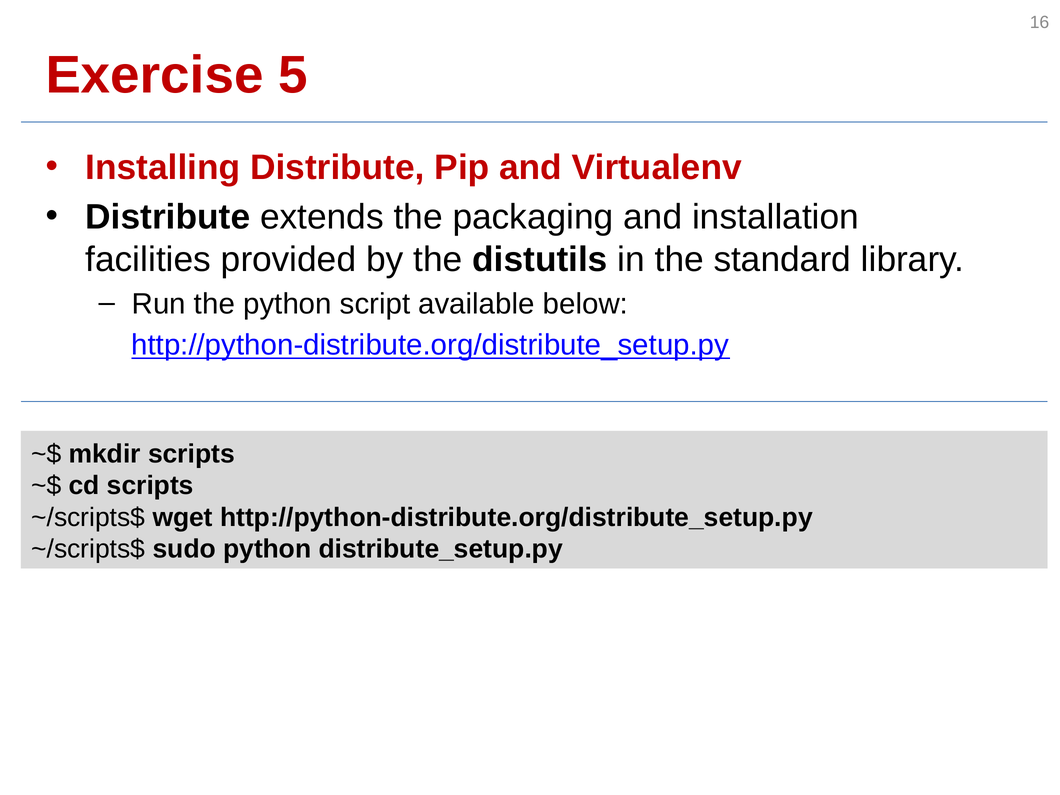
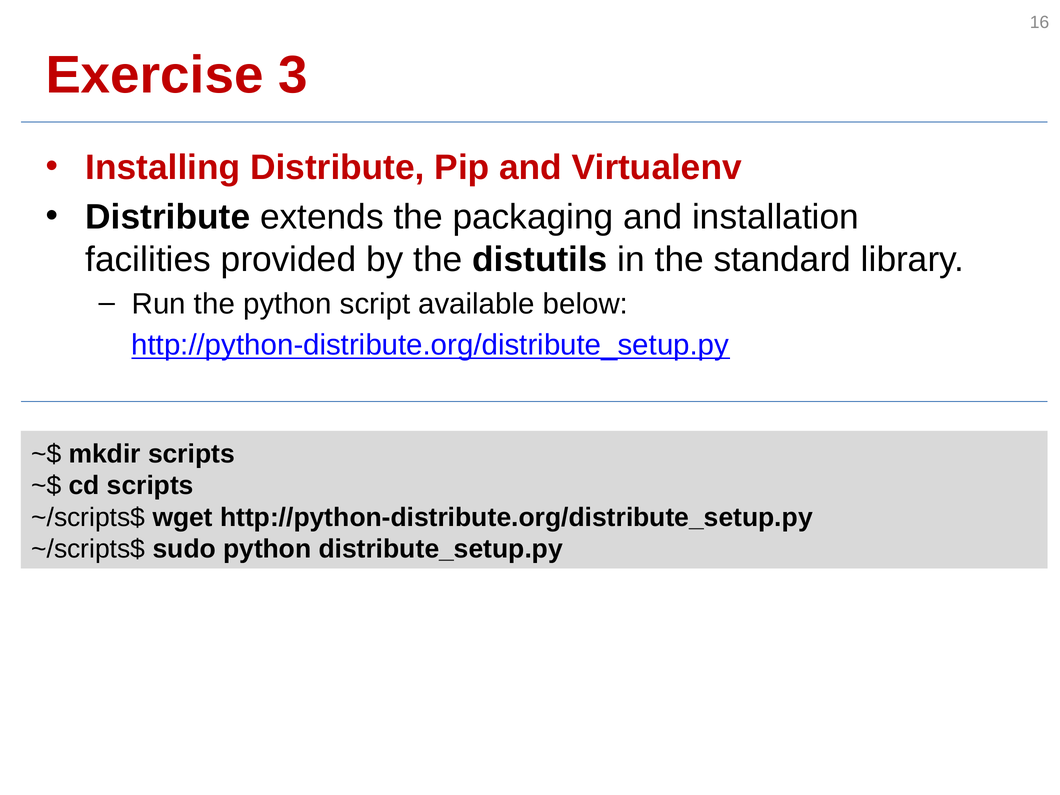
5: 5 -> 3
